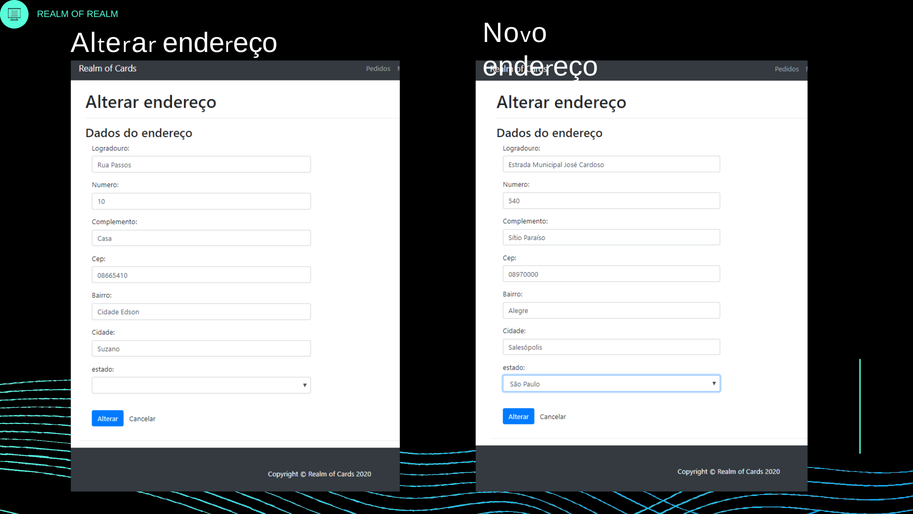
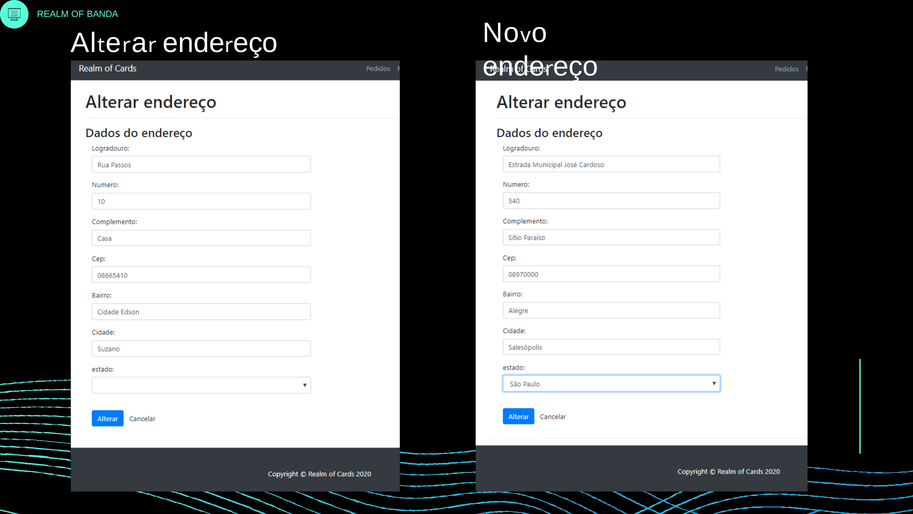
OF REALM: REALM -> BANDA
